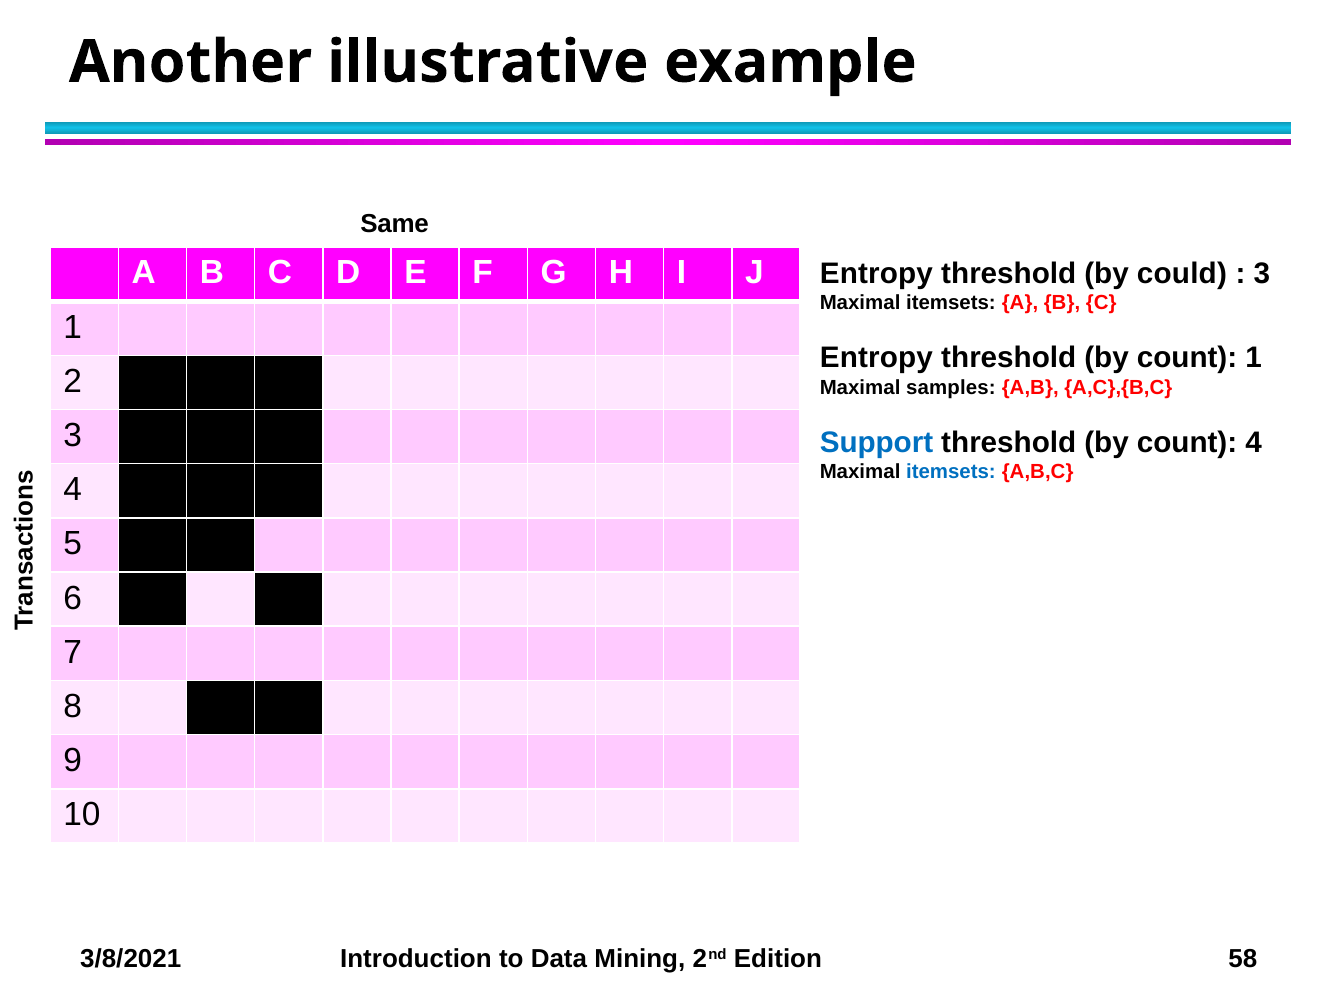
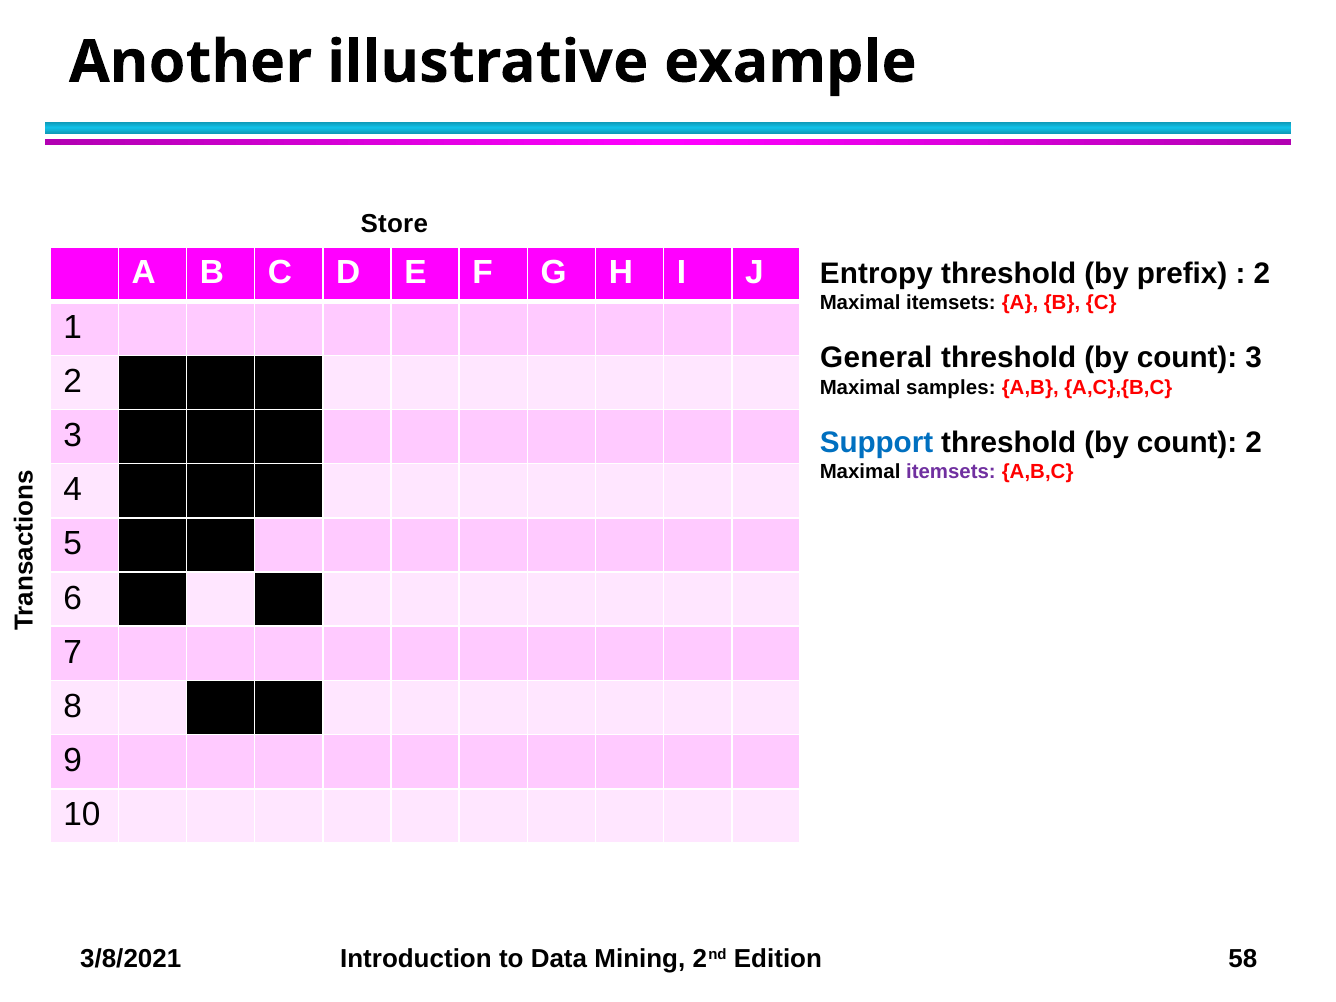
Same: Same -> Store
could: could -> prefix
3 at (1262, 274): 3 -> 2
Entropy at (876, 358): Entropy -> General
count 1: 1 -> 3
count 4: 4 -> 2
itemsets at (951, 472) colour: blue -> purple
